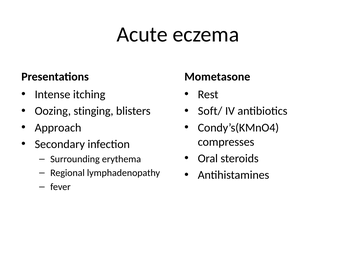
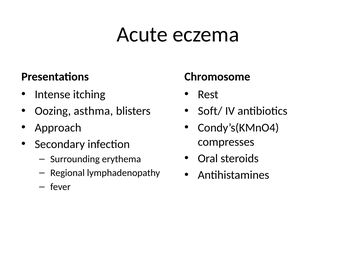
Mometasone: Mometasone -> Chromosome
stinging: stinging -> asthma
